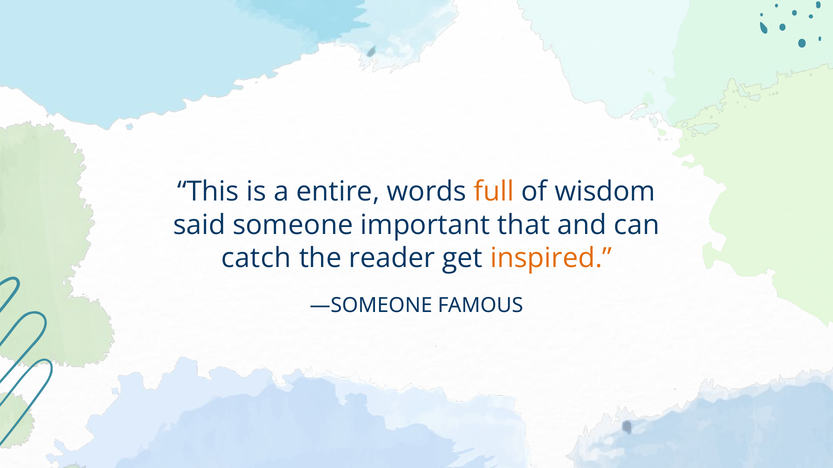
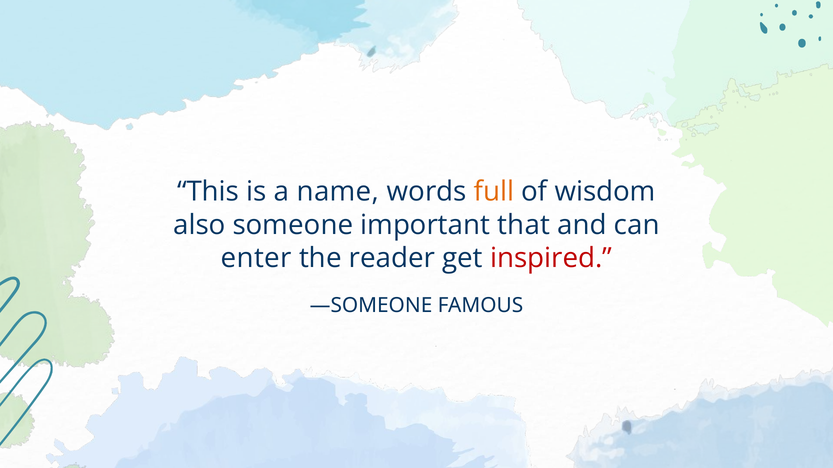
entire: entire -> name
said: said -> also
catch: catch -> enter
inspired colour: orange -> red
